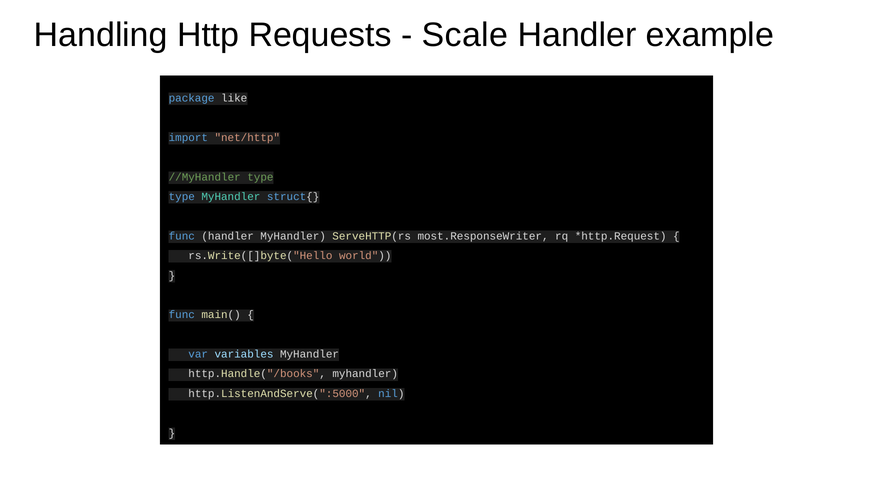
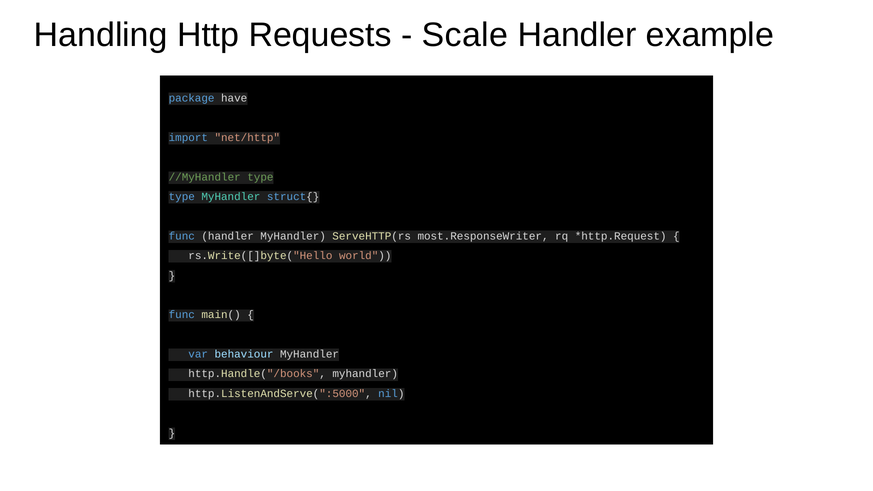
like: like -> have
variables: variables -> behaviour
